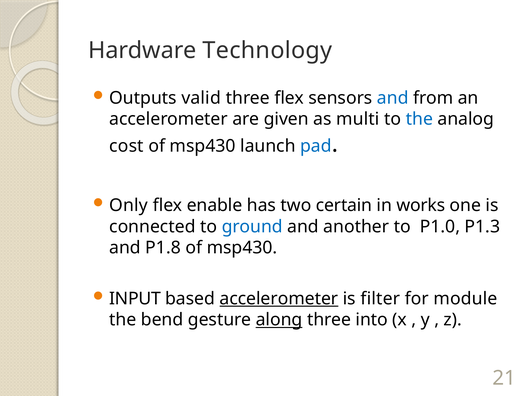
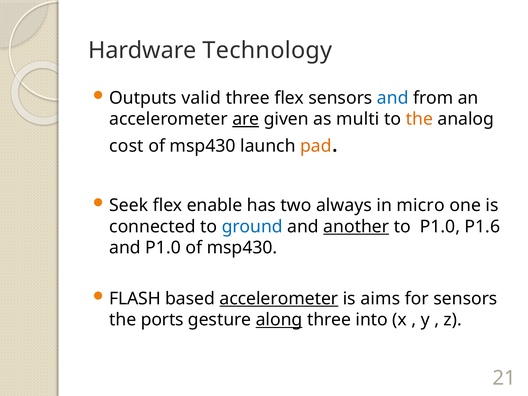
are underline: none -> present
the at (419, 119) colour: blue -> orange
pad colour: blue -> orange
Only: Only -> Seek
certain: certain -> always
works: works -> micro
another underline: none -> present
P1.3: P1.3 -> P1.6
and P1.8: P1.8 -> P1.0
INPUT: INPUT -> FLASH
filter: filter -> aims
for module: module -> sensors
bend: bend -> ports
